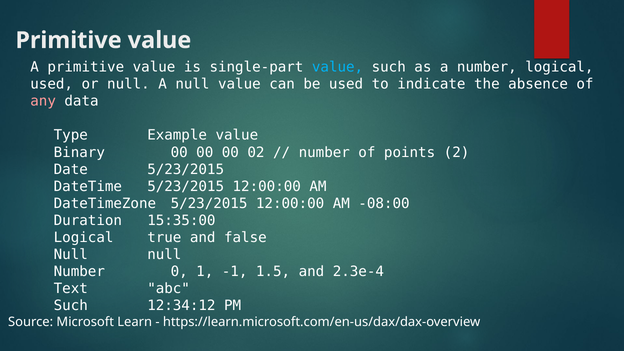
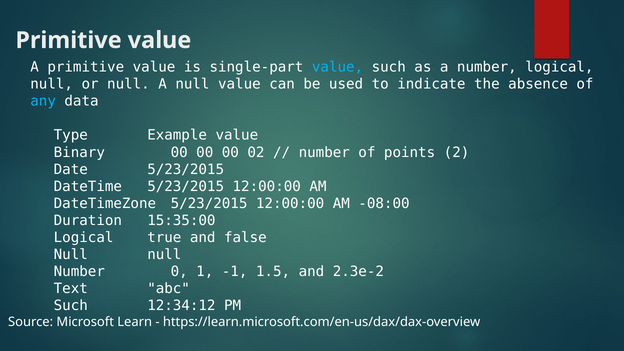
used at (52, 84): used -> null
any colour: pink -> light blue
2.3e-4: 2.3e-4 -> 2.3e-2
